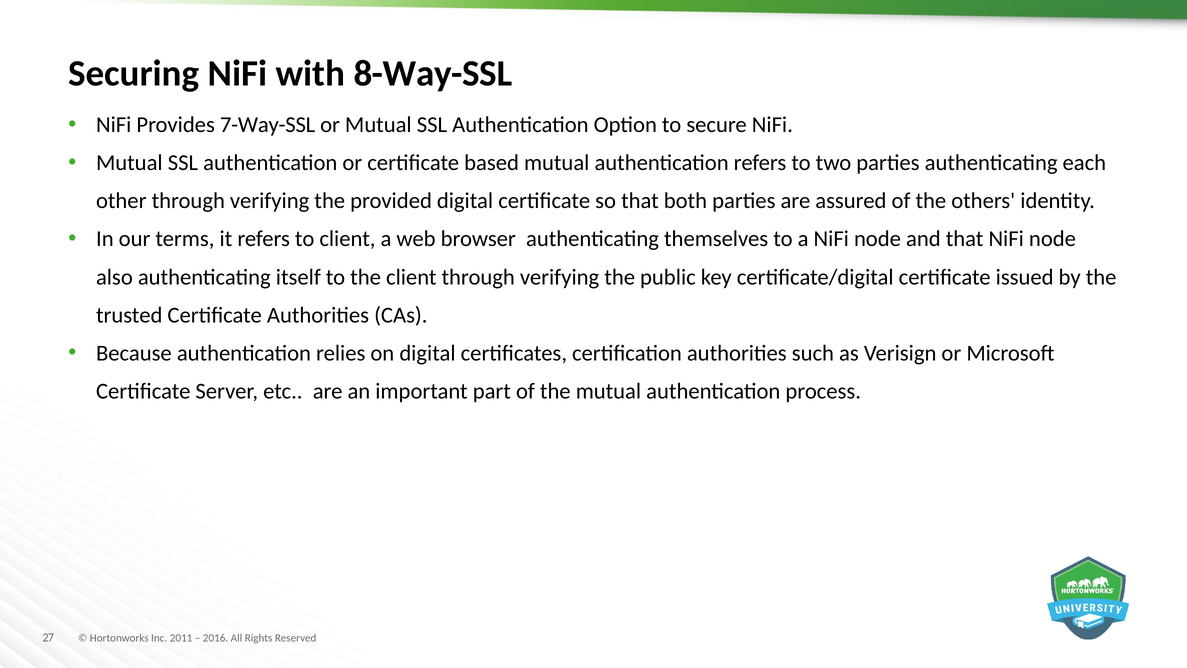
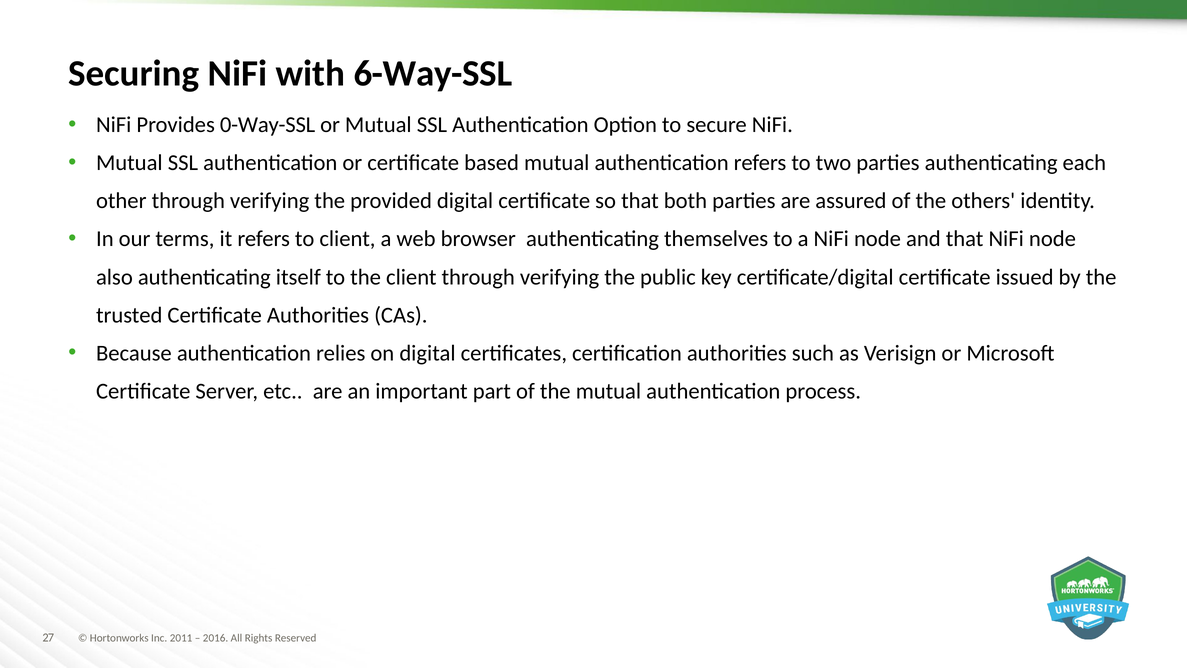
8-Way-SSL: 8-Way-SSL -> 6-Way-SSL
7-Way-SSL: 7-Way-SSL -> 0-Way-SSL
